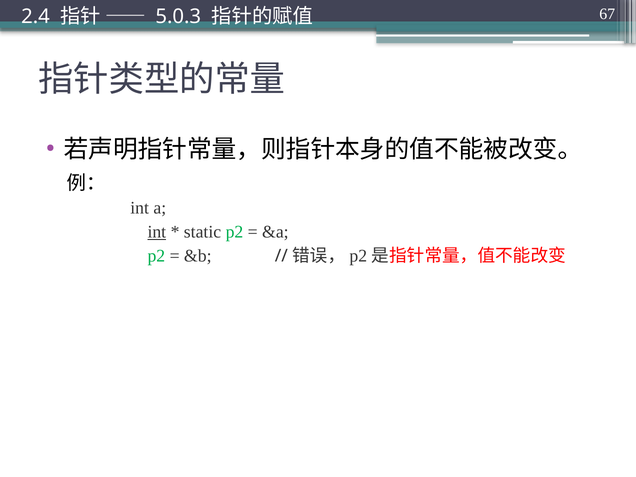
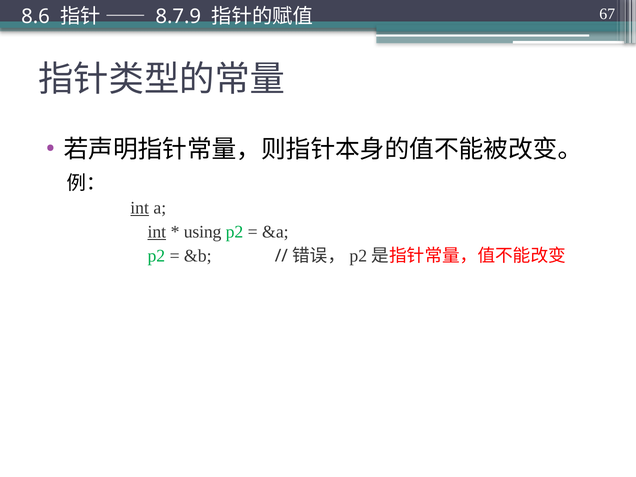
2.4: 2.4 -> 8.6
5.0.3: 5.0.3 -> 8.7.9
int at (140, 208) underline: none -> present
static: static -> using
